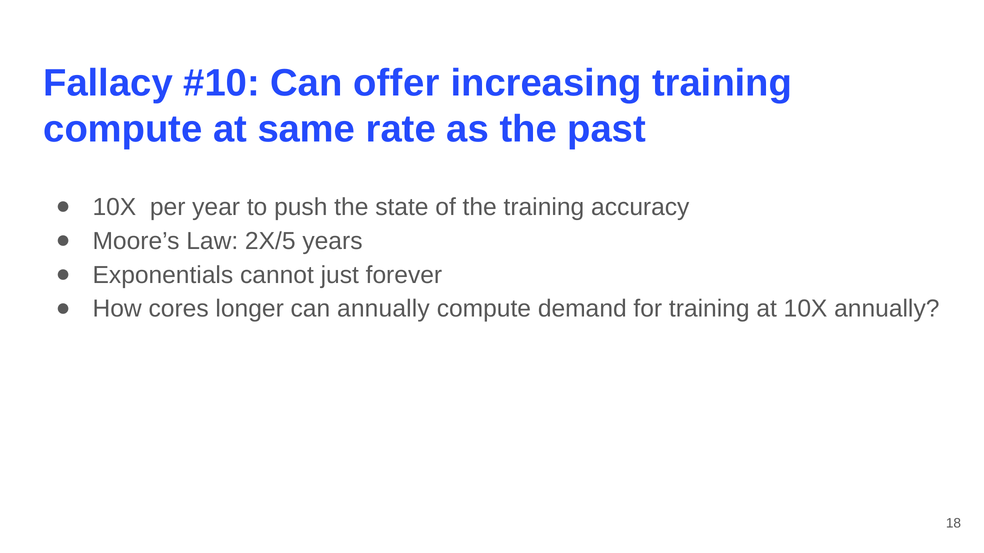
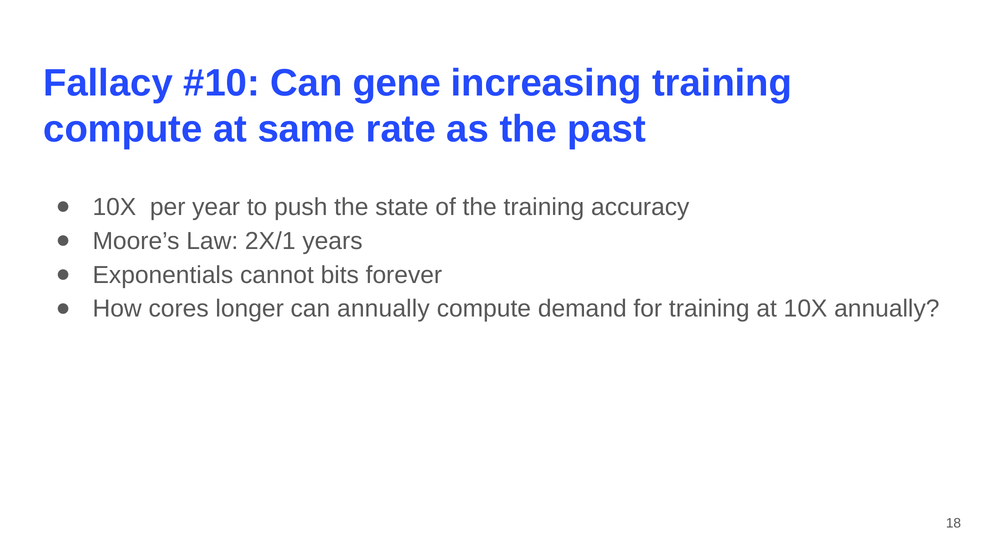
offer: offer -> gene
2X/5: 2X/5 -> 2X/1
just: just -> bits
